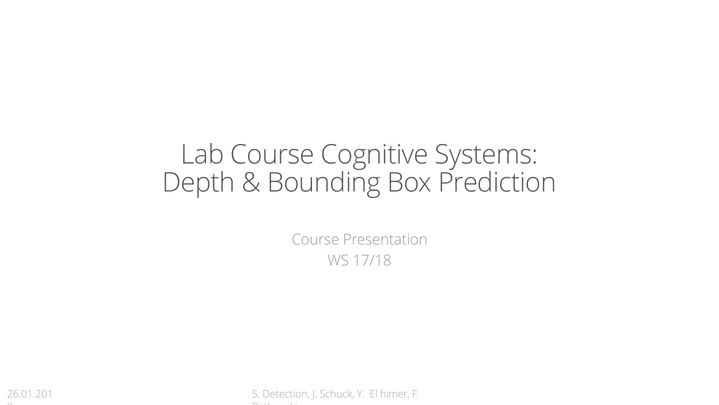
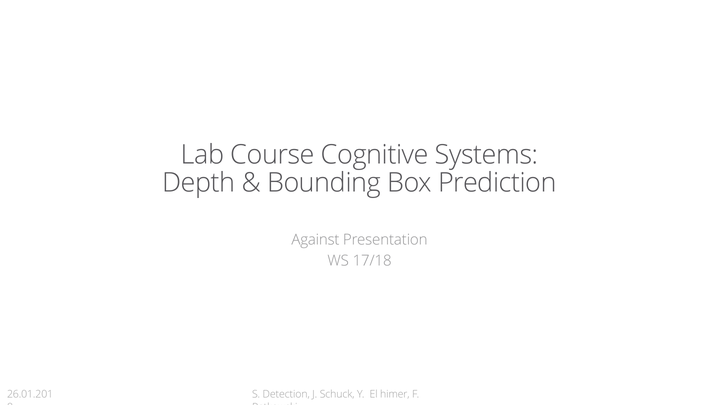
Course at (315, 239): Course -> Against
